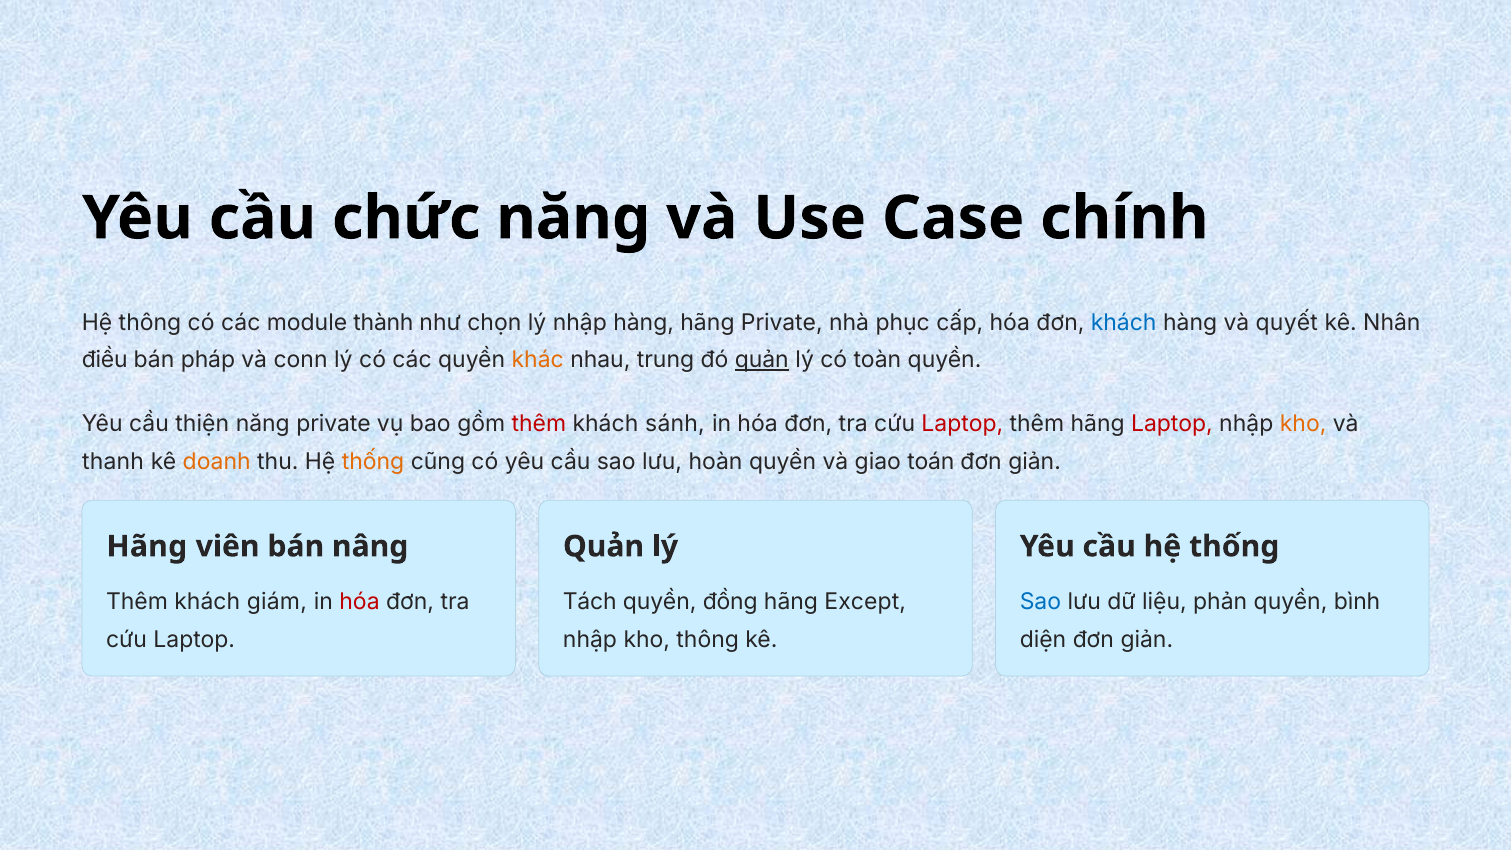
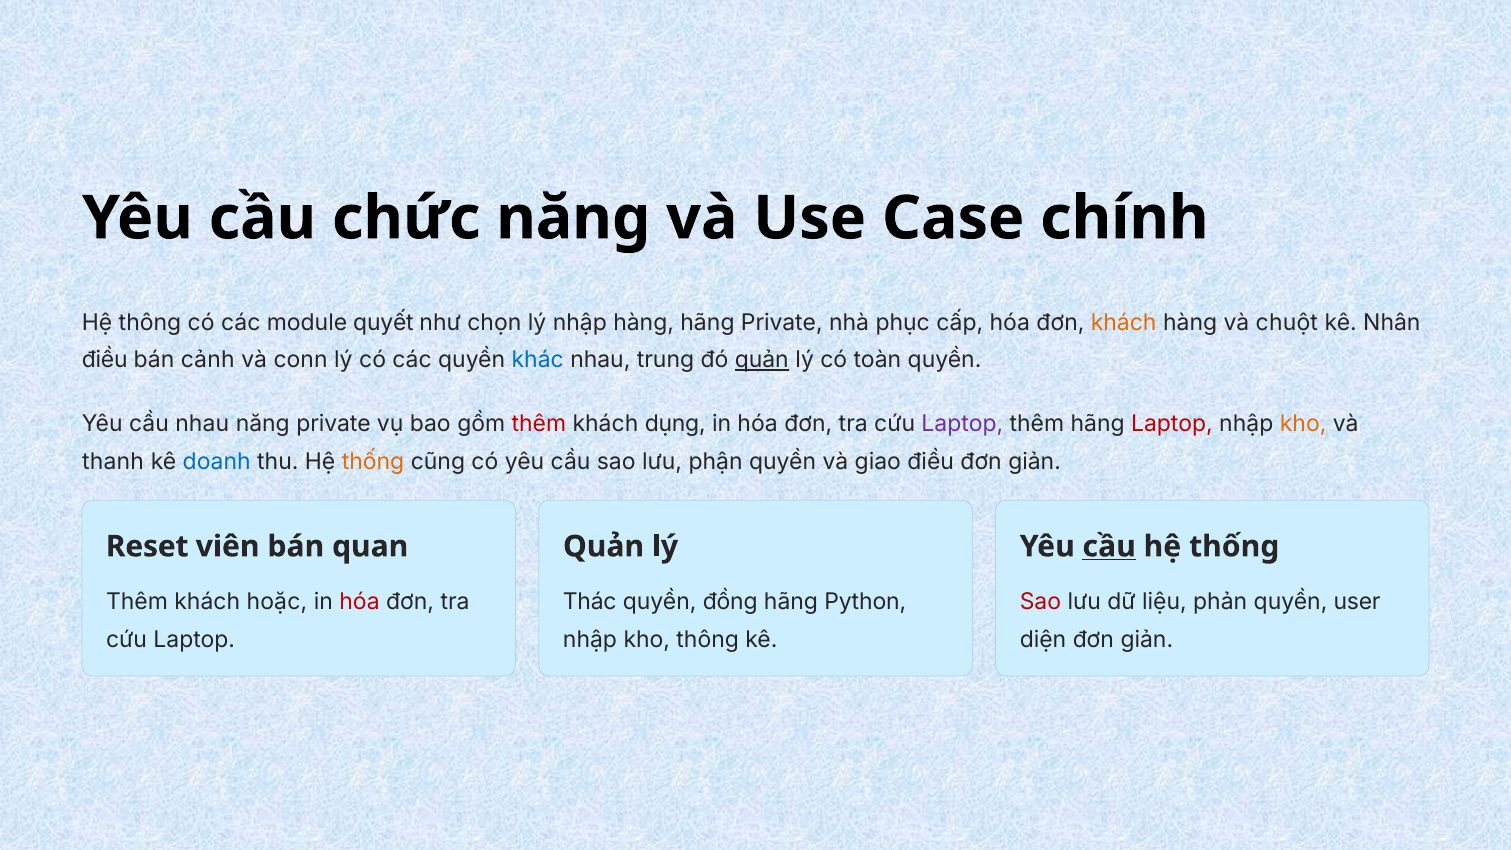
thành: thành -> quyết
khách at (1124, 323) colour: blue -> orange
quyết: quyết -> chuột
pháp: pháp -> cảnh
khác colour: orange -> blue
cầu thiện: thiện -> nhau
sánh: sánh -> dụng
Laptop at (962, 424) colour: red -> purple
doanh colour: orange -> blue
hoàn: hoàn -> phận
giao toán: toán -> điều
Hãng at (147, 546): Hãng -> Reset
nâng: nâng -> quan
cầu at (1109, 546) underline: none -> present
giám: giám -> hoặc
Tách: Tách -> Thác
Except: Except -> Python
Sao at (1040, 602) colour: blue -> red
bình: bình -> user
